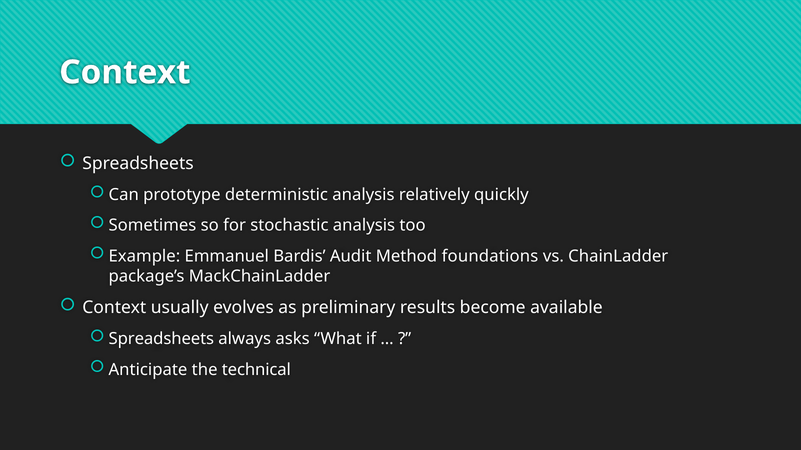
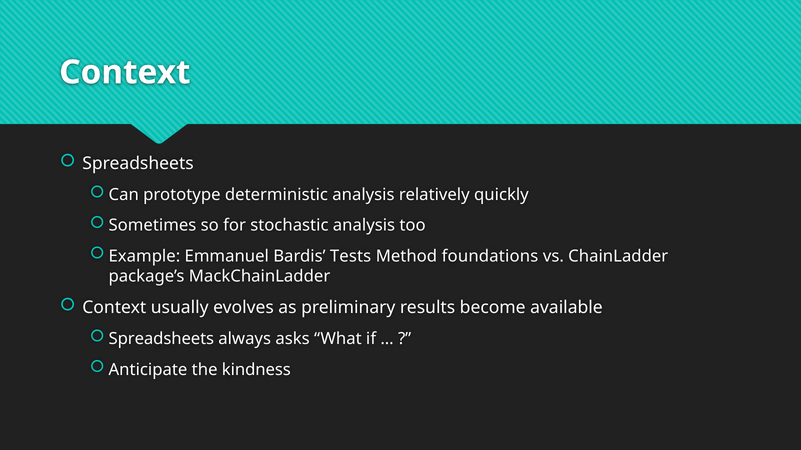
Audit: Audit -> Tests
technical: technical -> kindness
